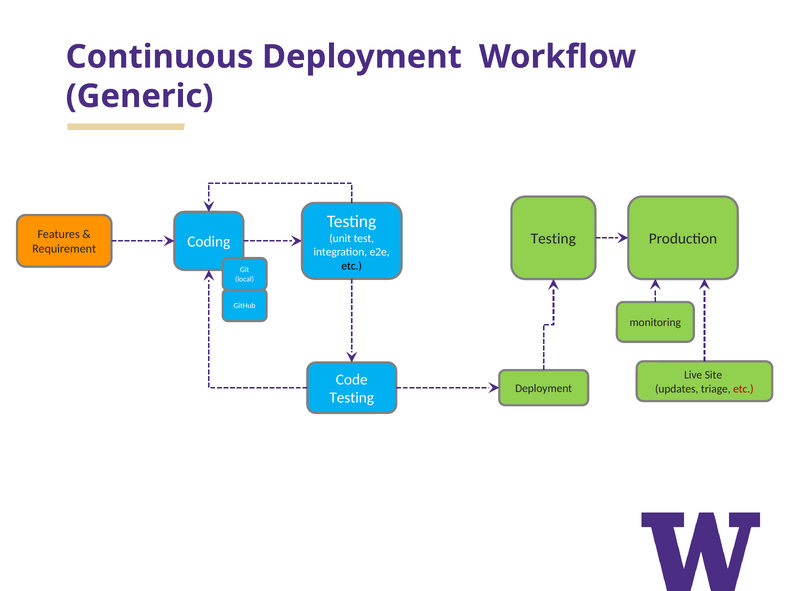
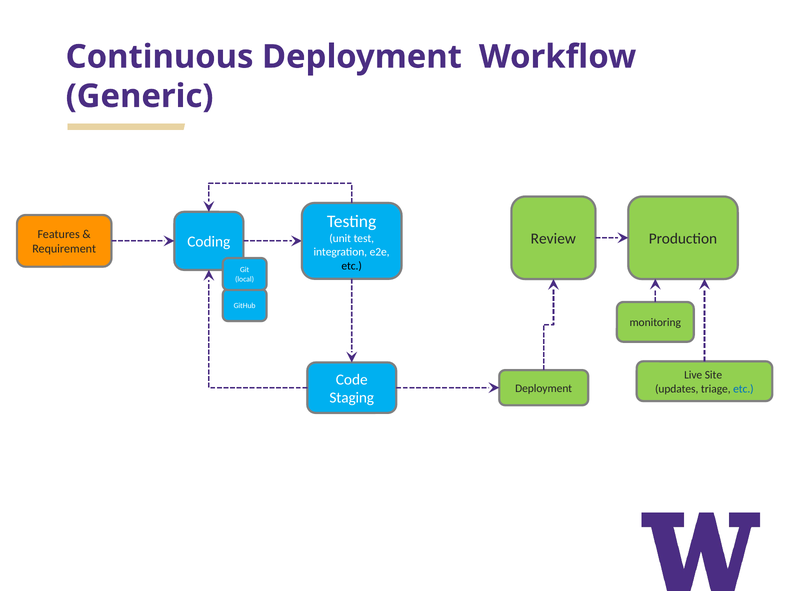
Testing at (553, 239): Testing -> Review
etc at (743, 389) colour: red -> blue
Testing at (352, 398): Testing -> Staging
